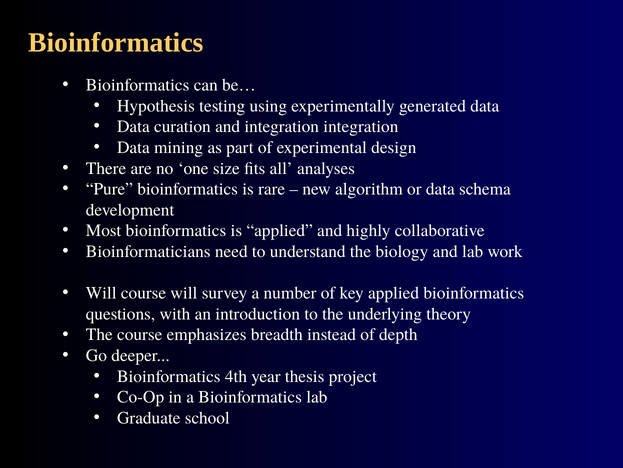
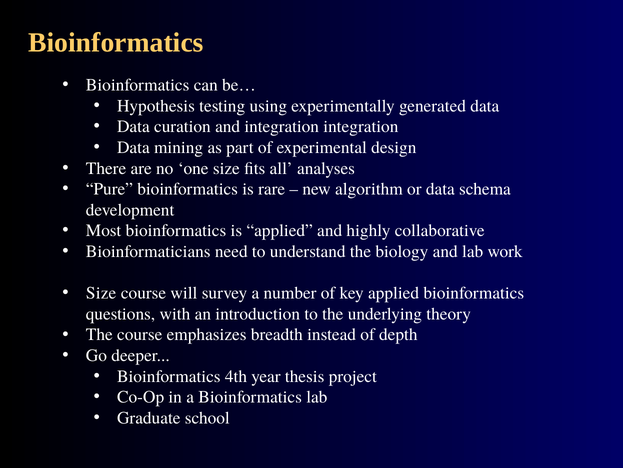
Will at (101, 293): Will -> Size
